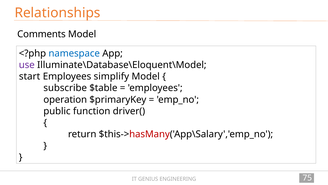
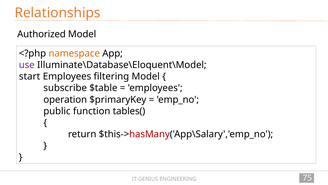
Comments: Comments -> Authorized
namespace colour: blue -> orange
simplify: simplify -> filtering
driver(: driver( -> tables(
